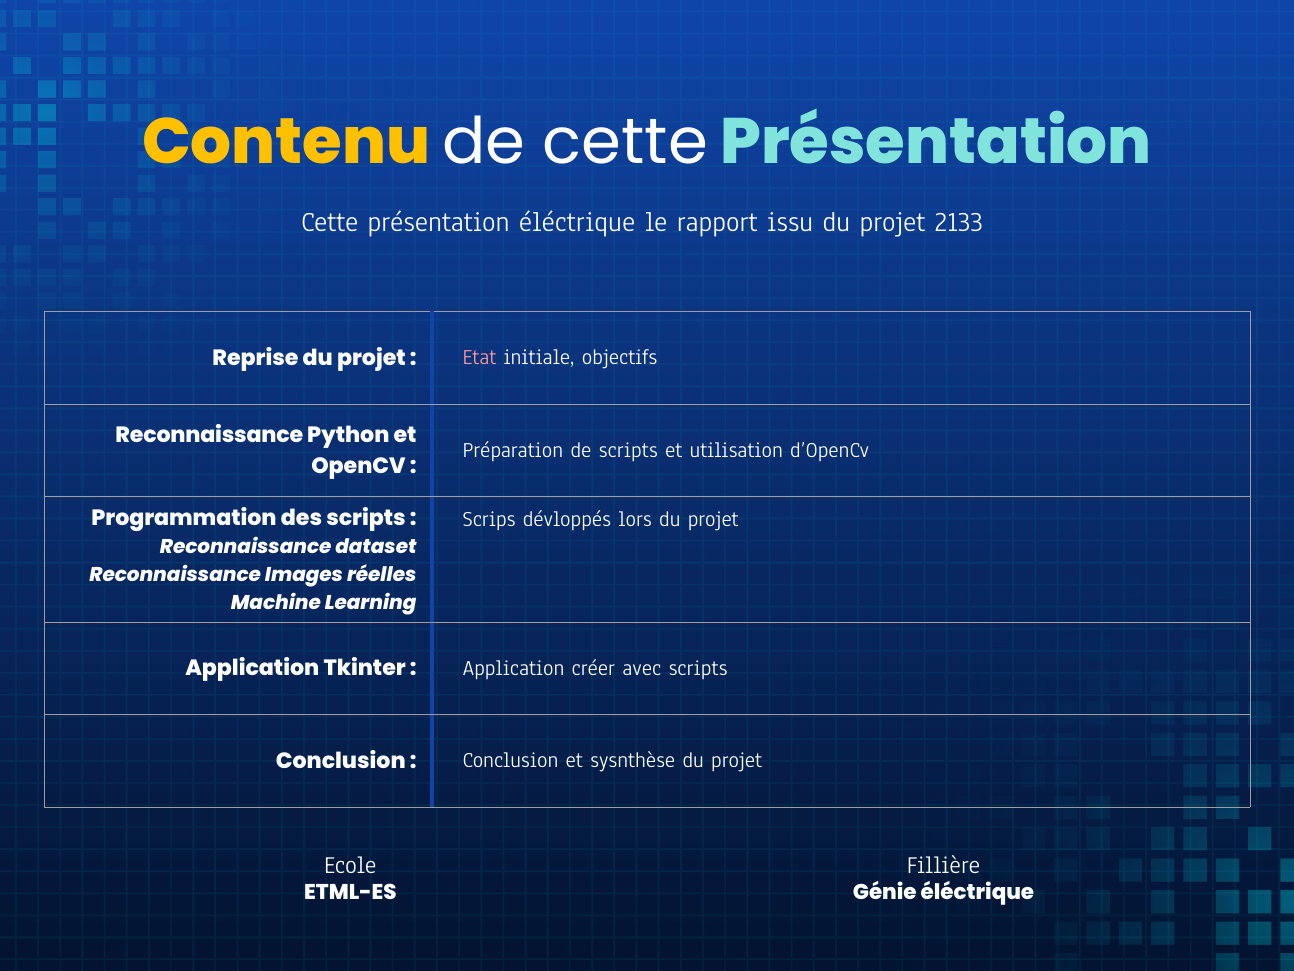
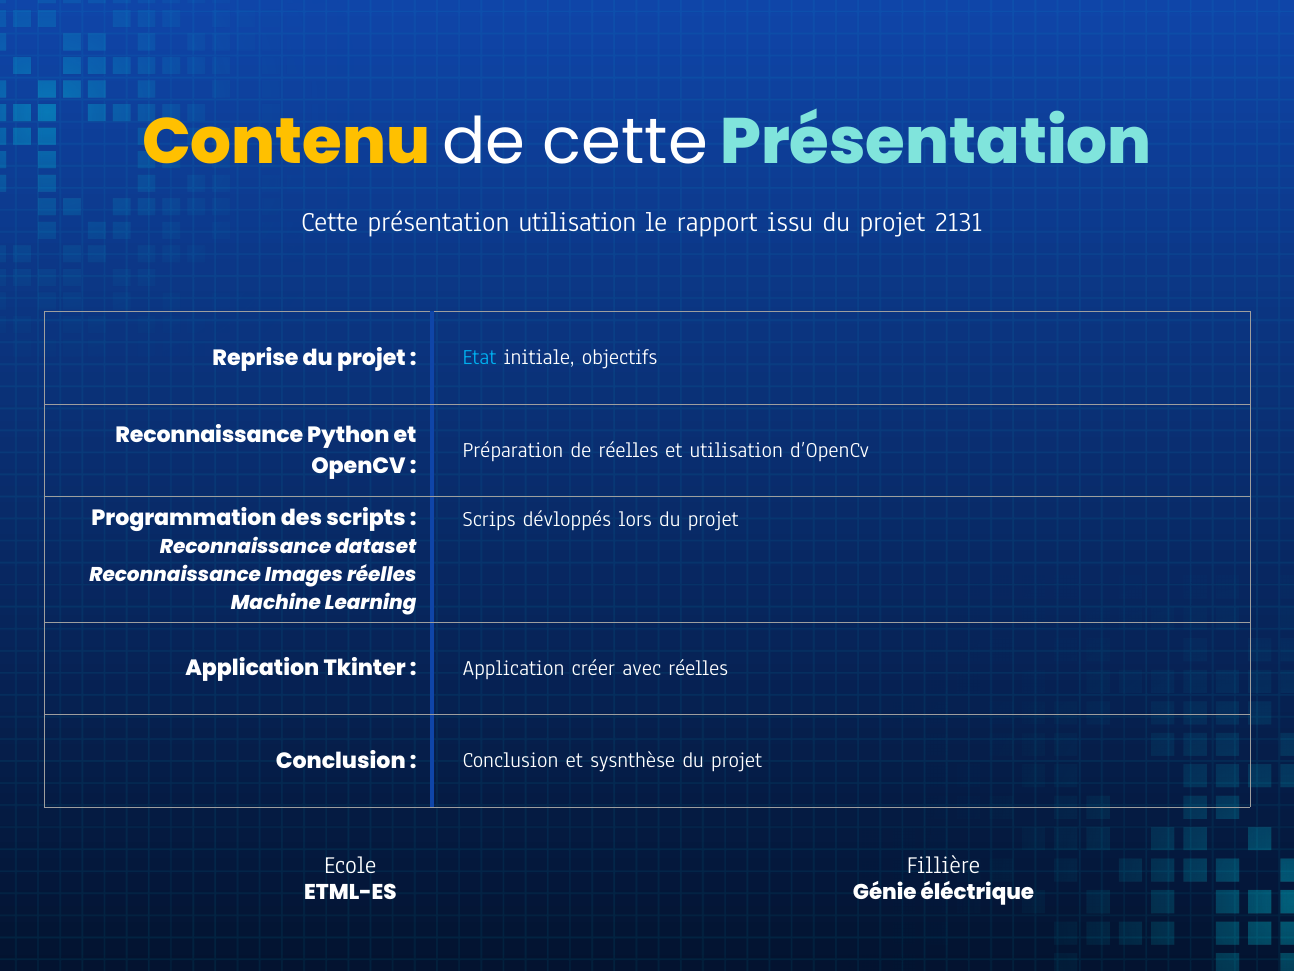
présentation éléctrique: éléctrique -> utilisation
2133: 2133 -> 2131
Etat colour: pink -> light blue
de scripts: scripts -> réelles
avec scripts: scripts -> réelles
